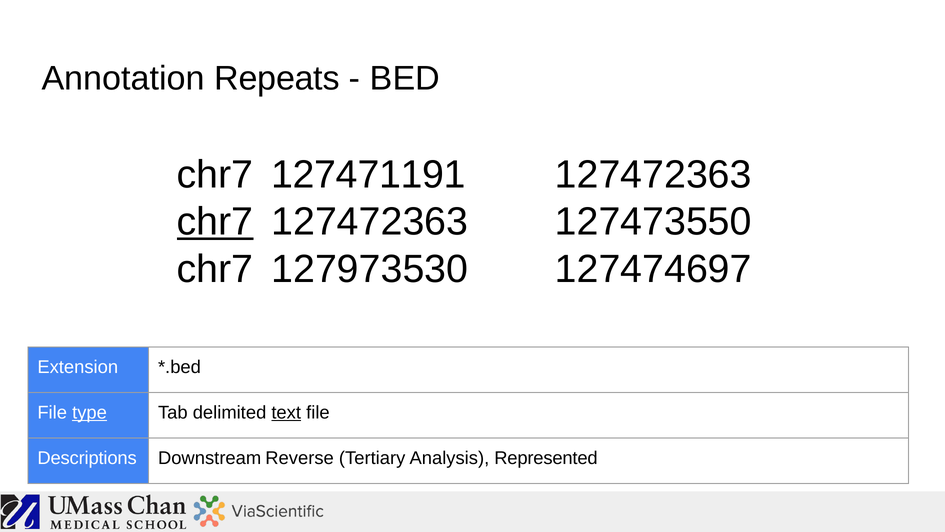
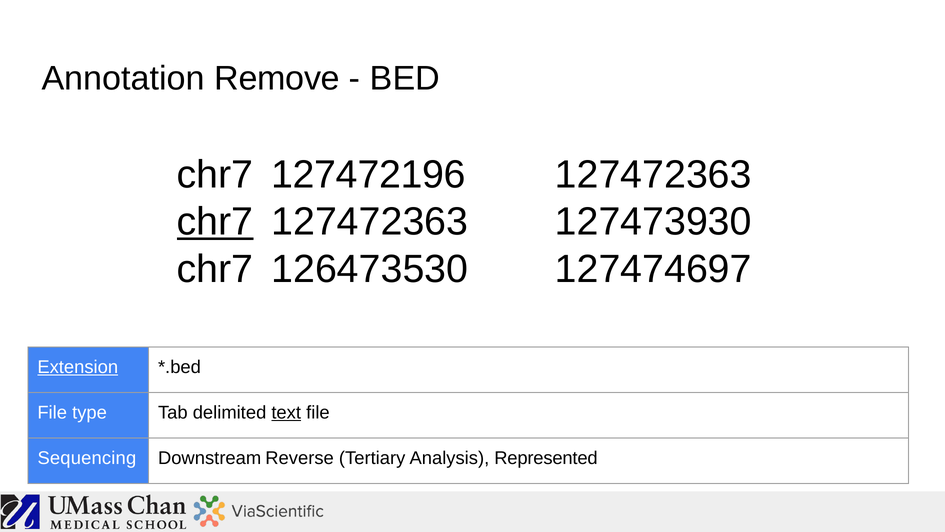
Repeats: Repeats -> Remove
127471191: 127471191 -> 127472196
127473550: 127473550 -> 127473930
127973530: 127973530 -> 126473530
Extension underline: none -> present
type underline: present -> none
Descriptions: Descriptions -> Sequencing
